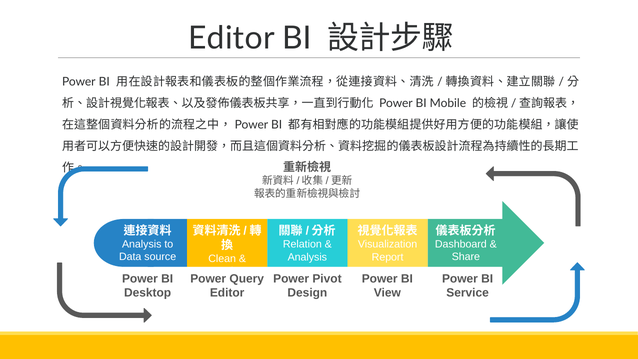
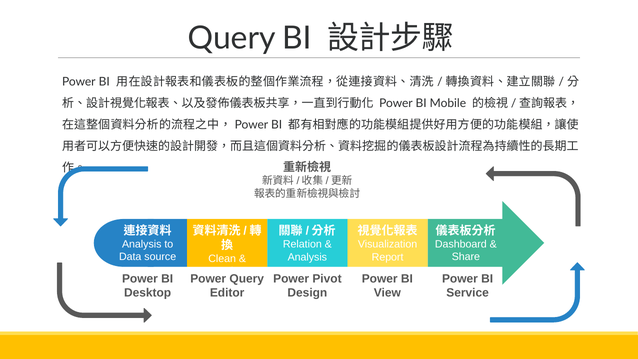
Editor at (231, 38): Editor -> Query
